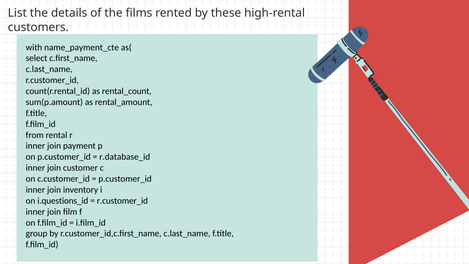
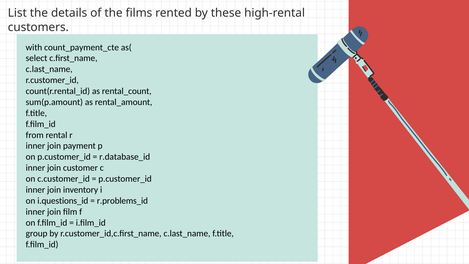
name_payment_cte: name_payment_cte -> count_payment_cte
r.customer_id at (122, 201): r.customer_id -> r.problems_id
